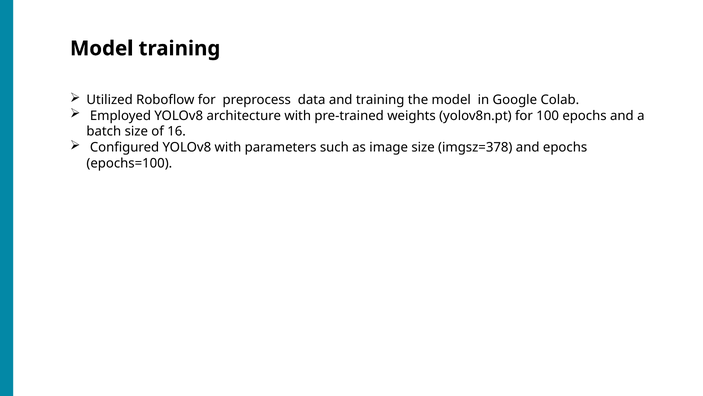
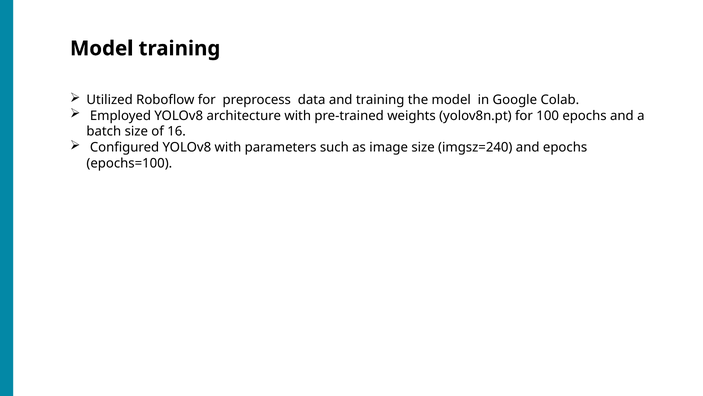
imgsz=378: imgsz=378 -> imgsz=240
